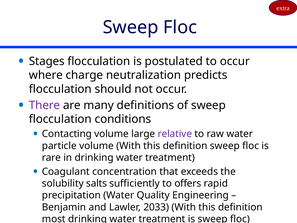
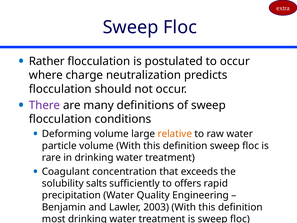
Stages: Stages -> Rather
Contacting: Contacting -> Deforming
relative colour: purple -> orange
2033: 2033 -> 2003
